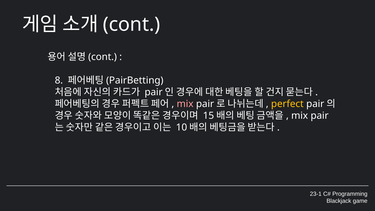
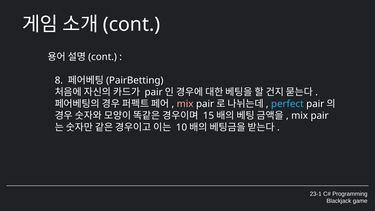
perfect colour: yellow -> light blue
